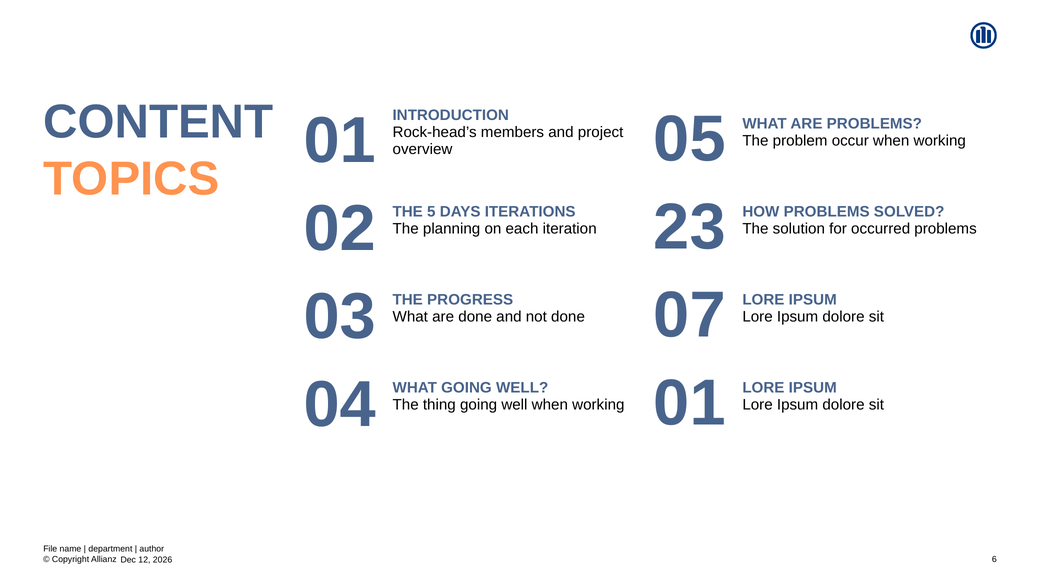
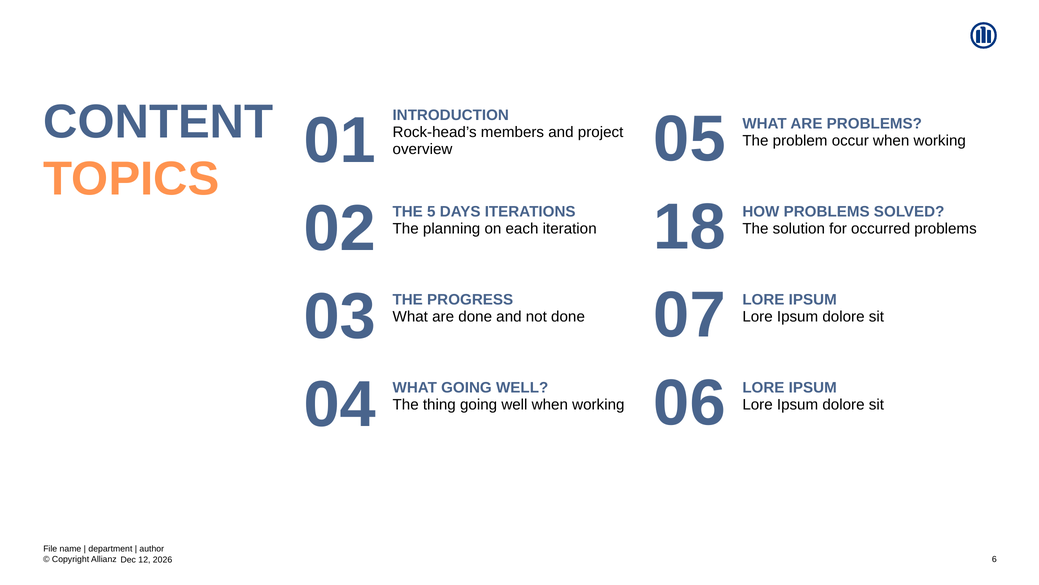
23: 23 -> 18
working 01: 01 -> 06
